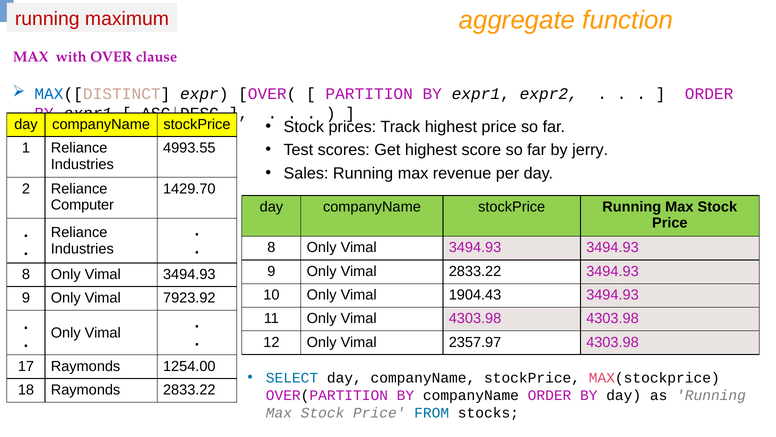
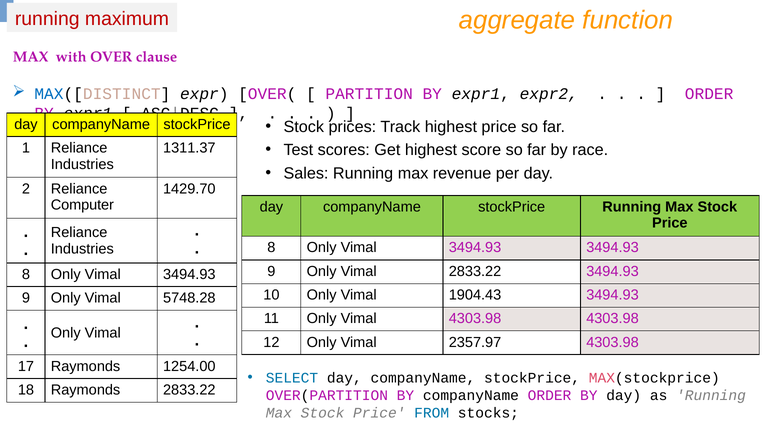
4993.55: 4993.55 -> 1311.37
jerry: jerry -> race
7923.92: 7923.92 -> 5748.28
